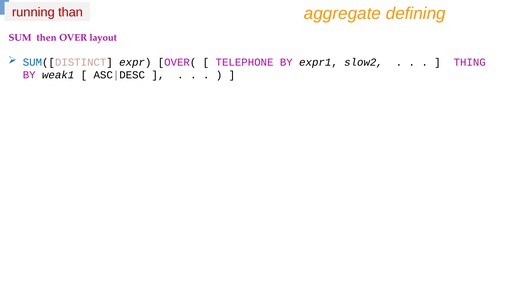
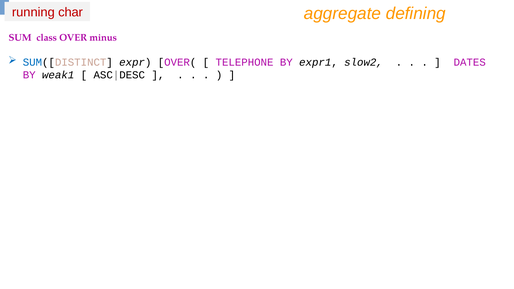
than: than -> char
then: then -> class
layout: layout -> minus
THING: THING -> DATES
